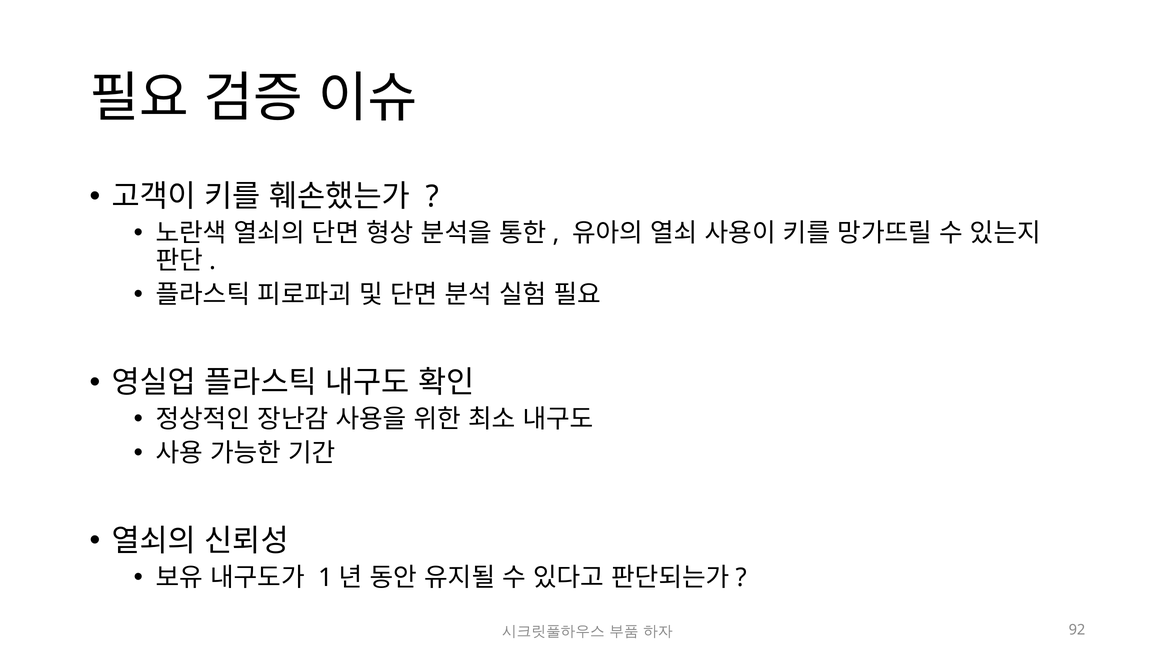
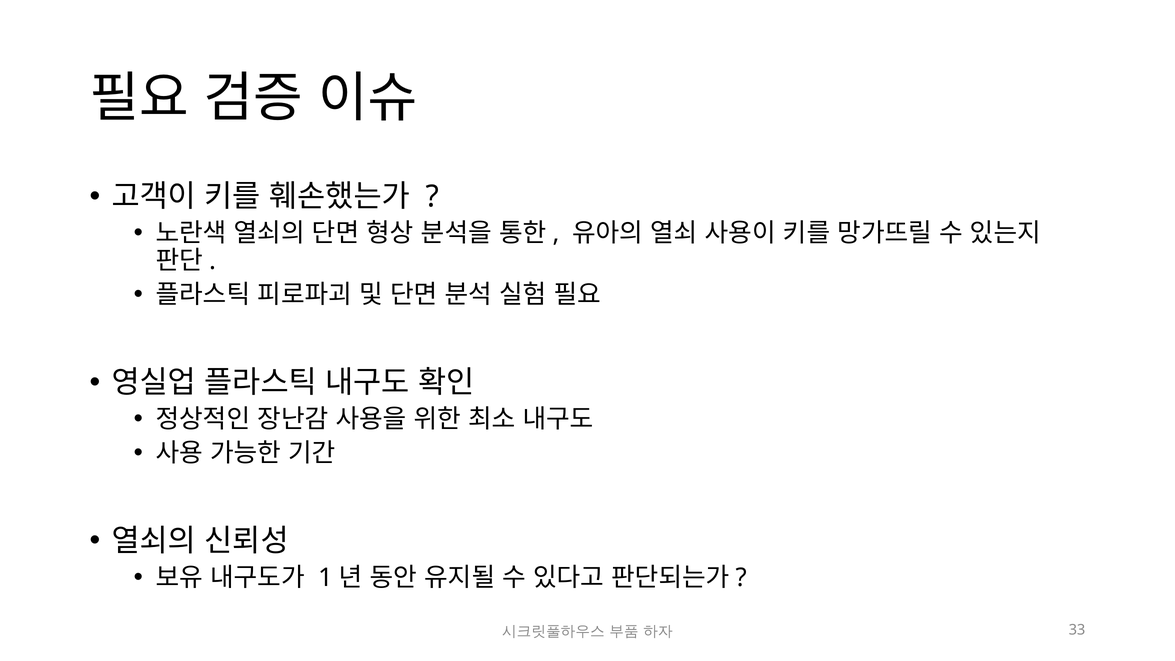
92: 92 -> 33
